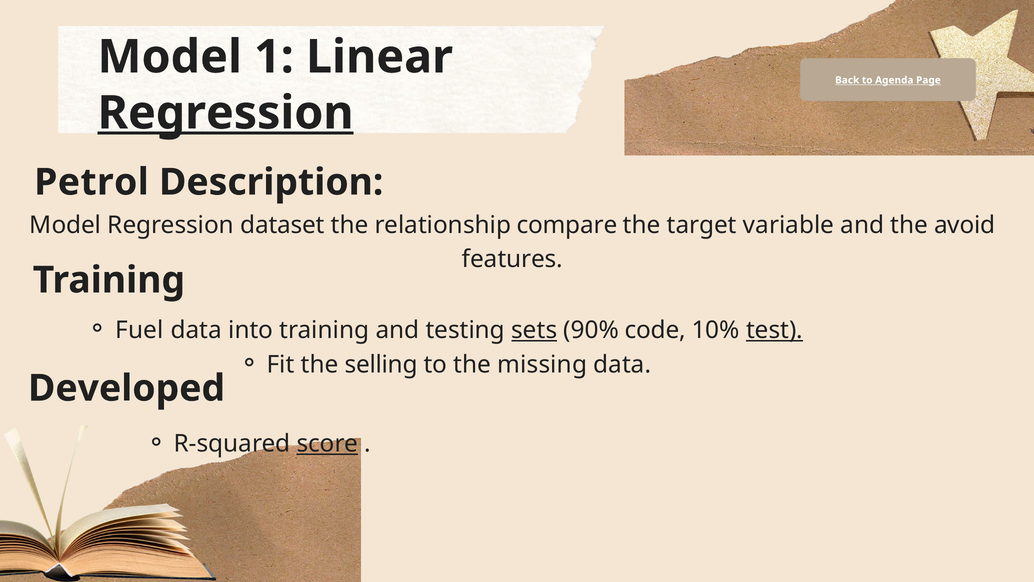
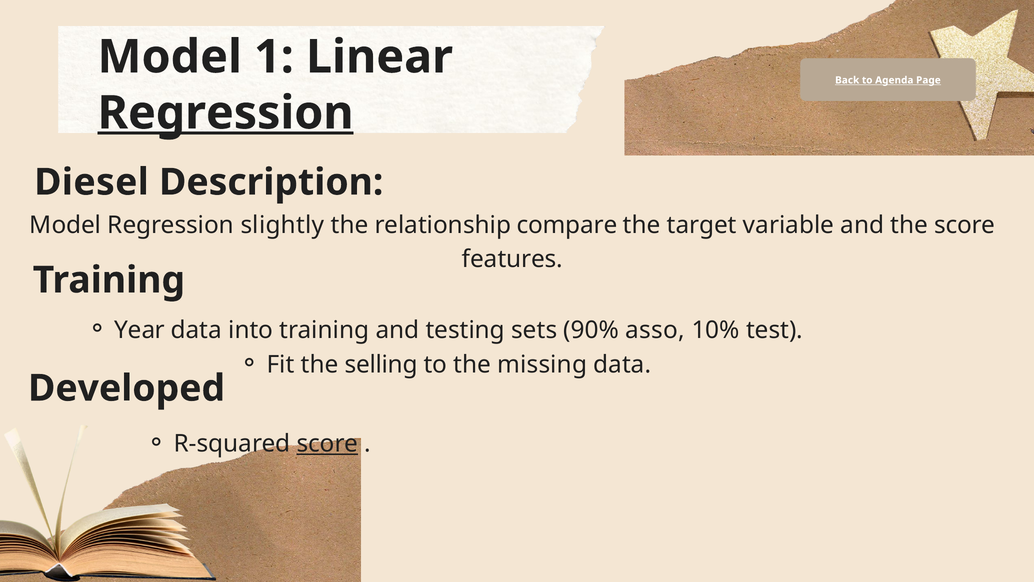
Petrol: Petrol -> Diesel
dataset: dataset -> slightly
the avoid: avoid -> score
Fuel: Fuel -> Year
sets underline: present -> none
code: code -> asso
test underline: present -> none
